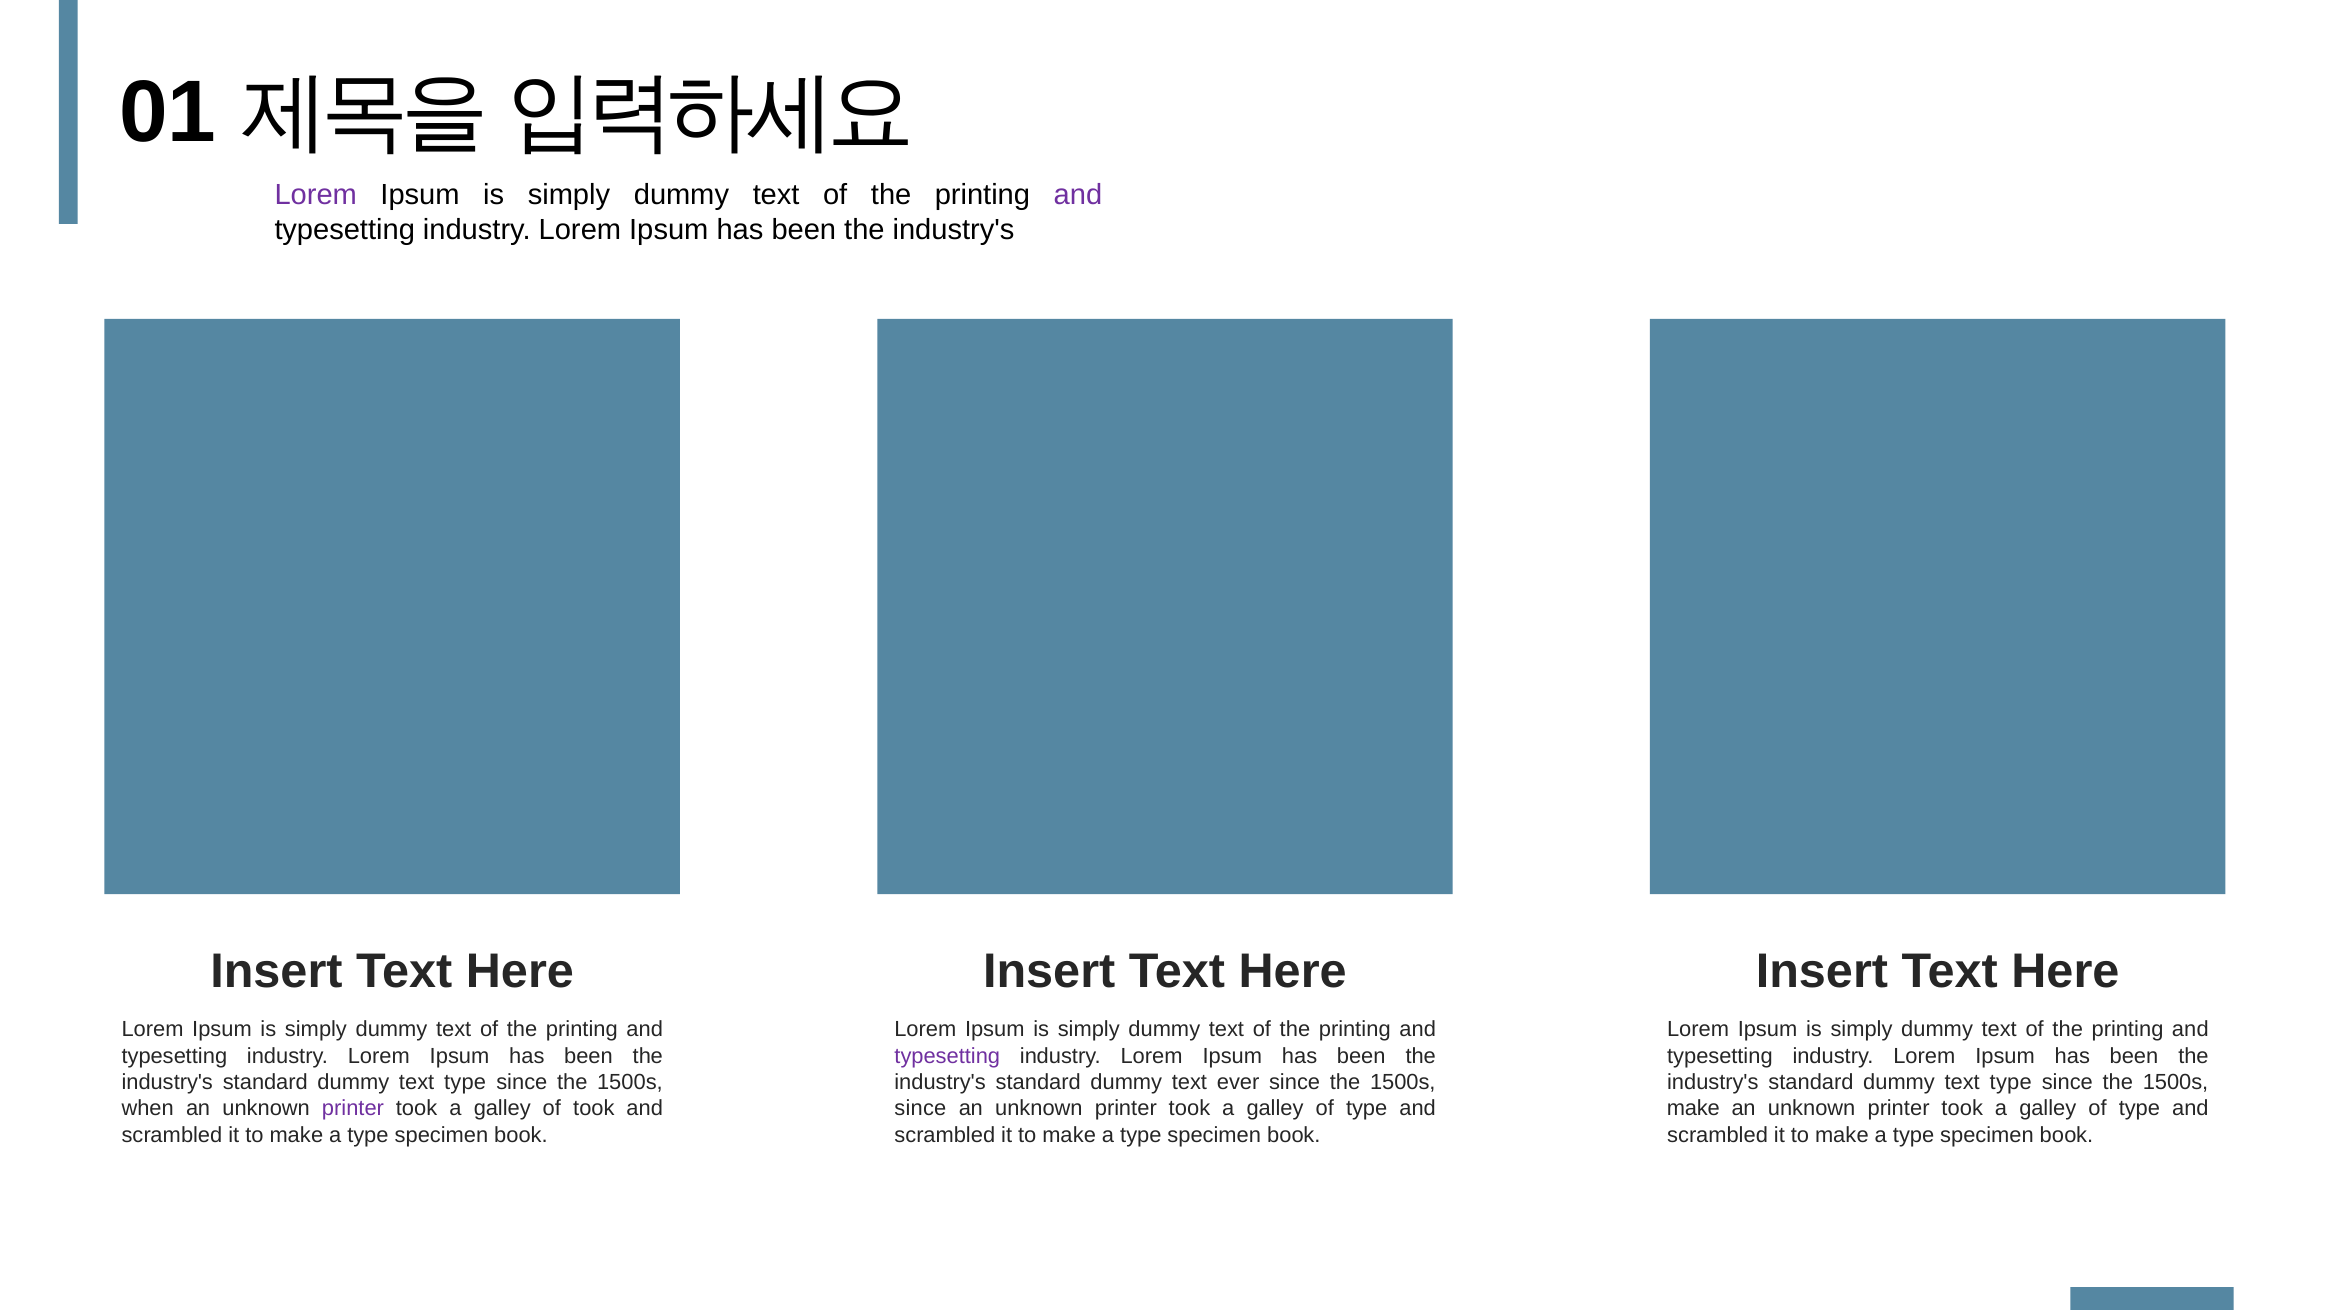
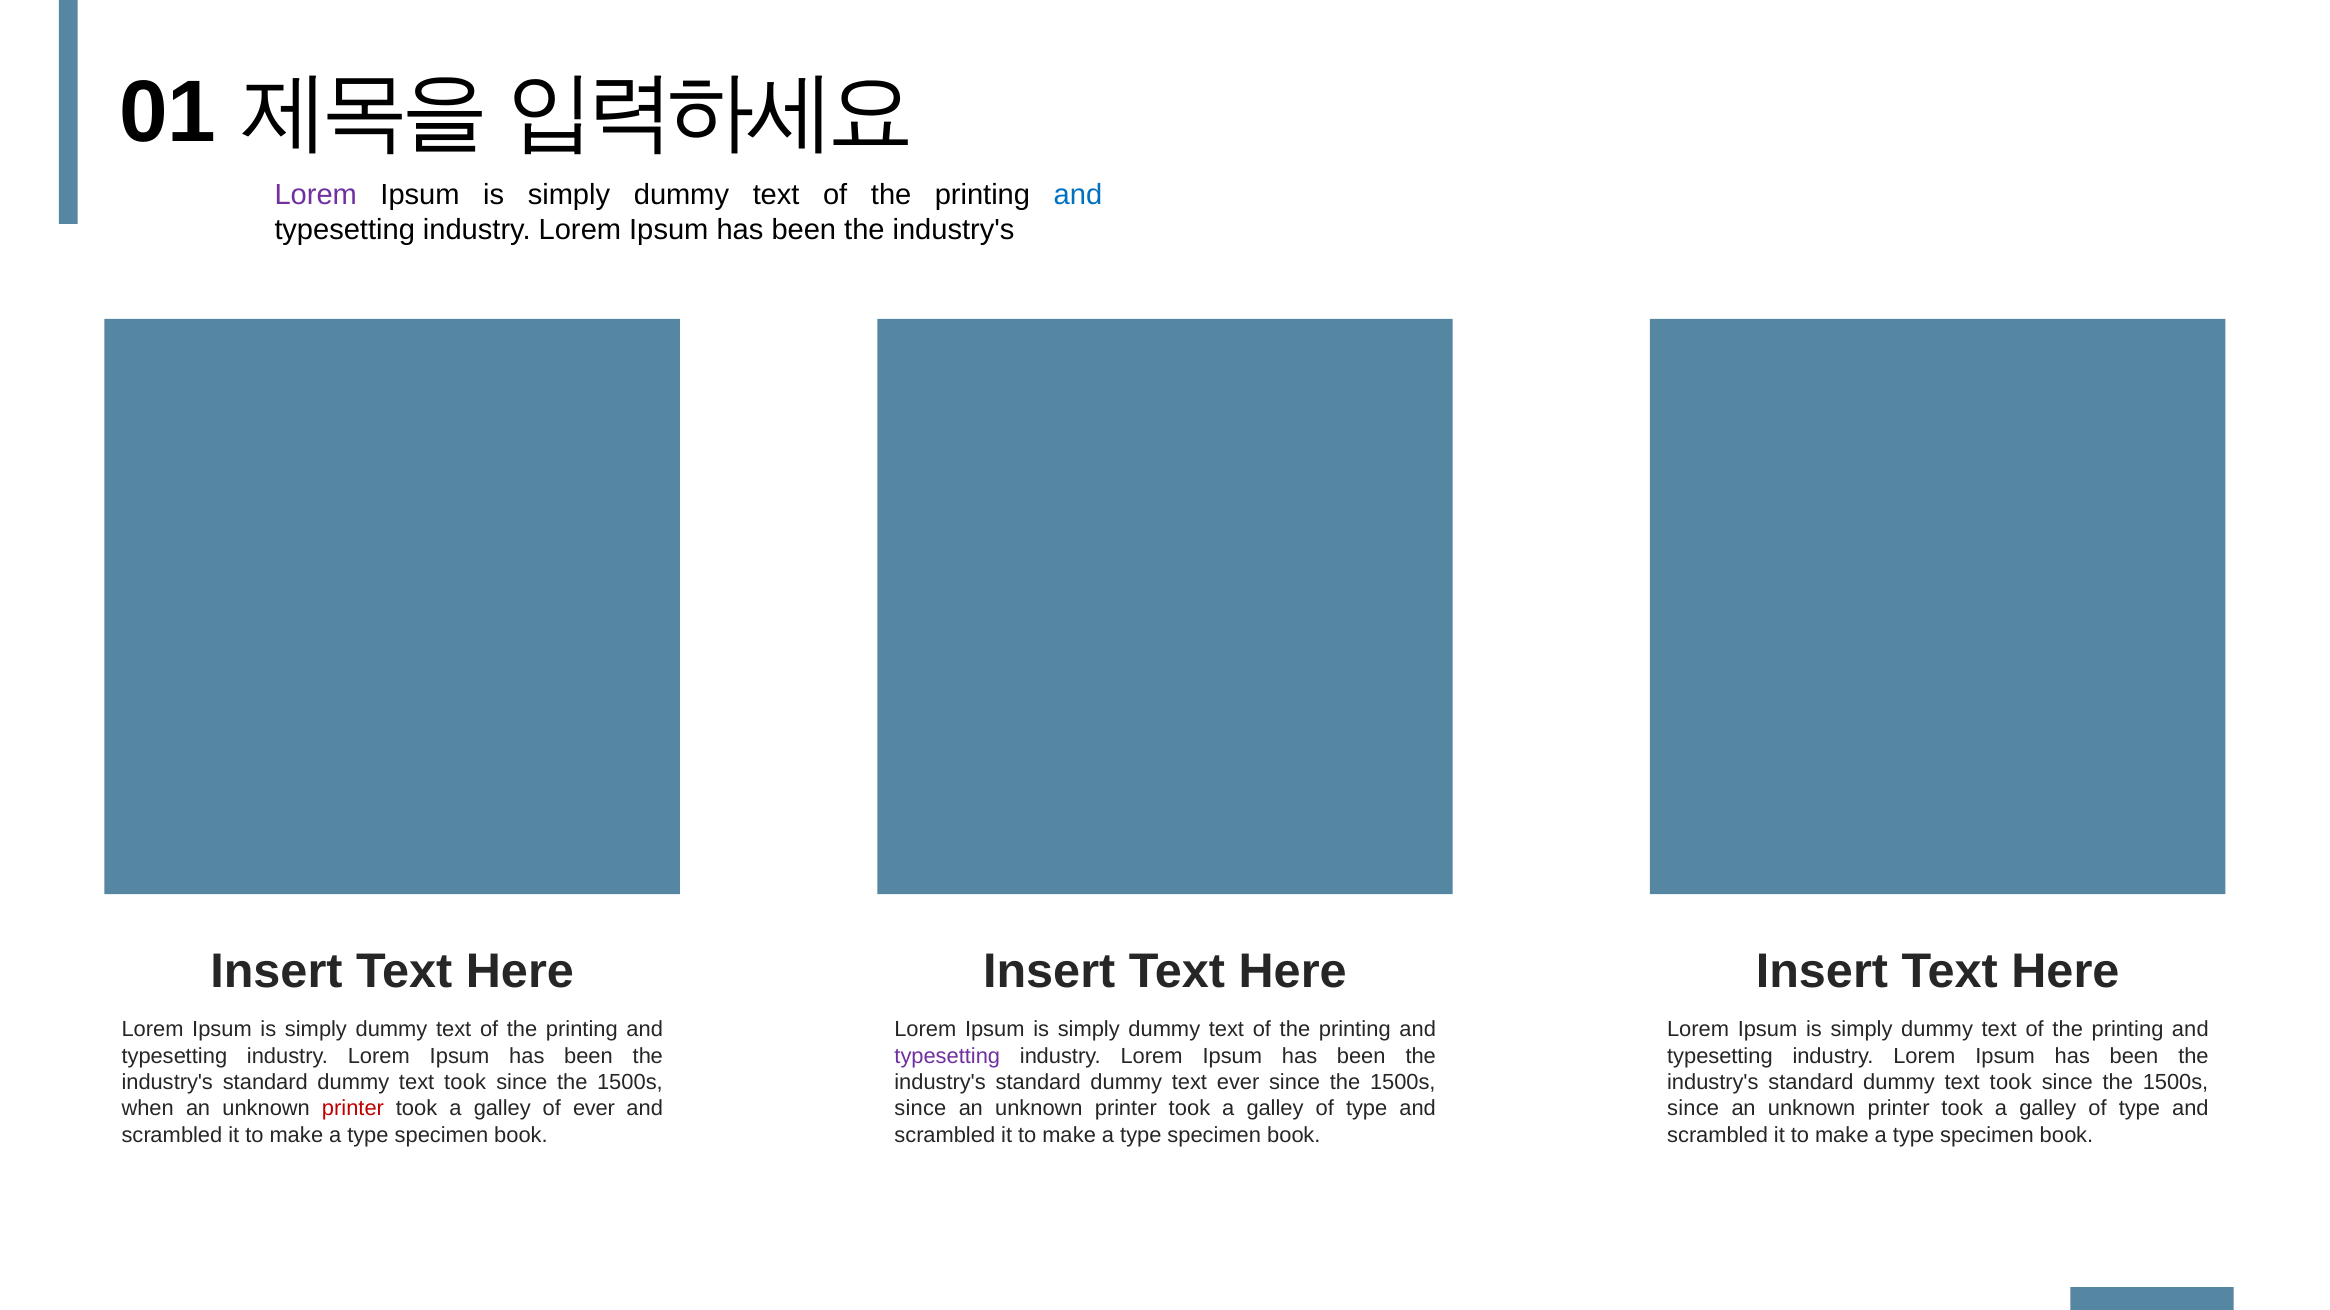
and at (1078, 195) colour: purple -> blue
type at (465, 1083): type -> took
type at (2011, 1083): type -> took
printer at (353, 1109) colour: purple -> red
of took: took -> ever
make at (1693, 1109): make -> since
